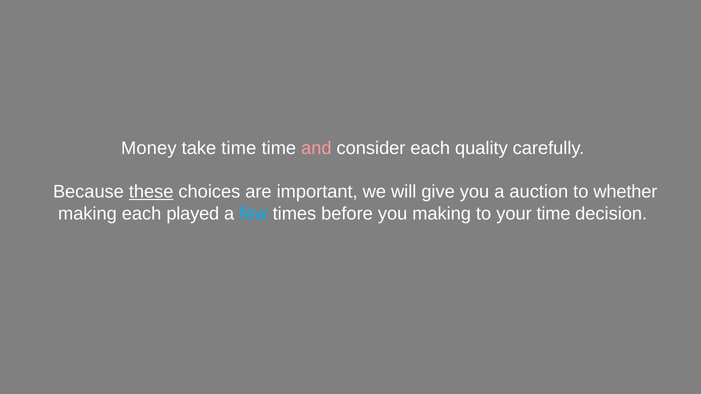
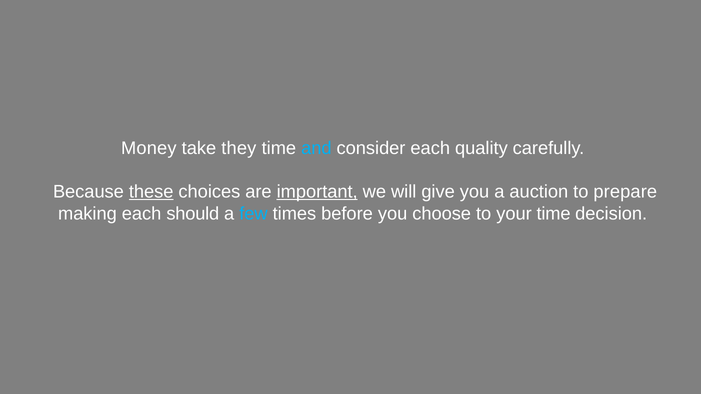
take time: time -> they
and colour: pink -> light blue
important underline: none -> present
whether: whether -> prepare
played: played -> should
you making: making -> choose
